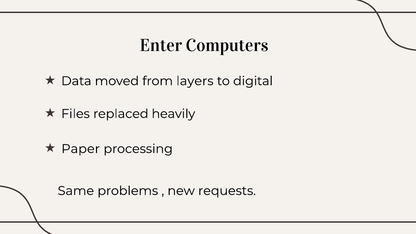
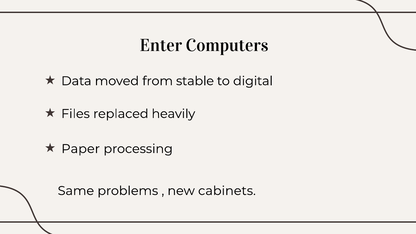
layers: layers -> stable
requests: requests -> cabinets
